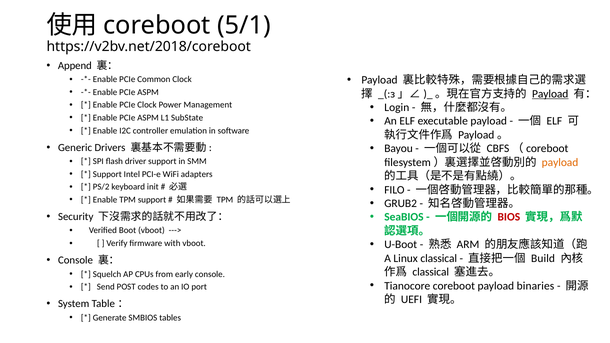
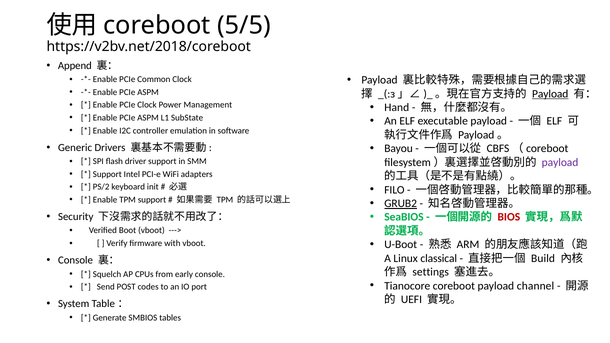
5/1: 5/1 -> 5/5
Login: Login -> Hand
payload at (560, 162) colour: orange -> purple
GRUB2 underline: none -> present
classical at (431, 272): classical -> settings
binaries: binaries -> channel
